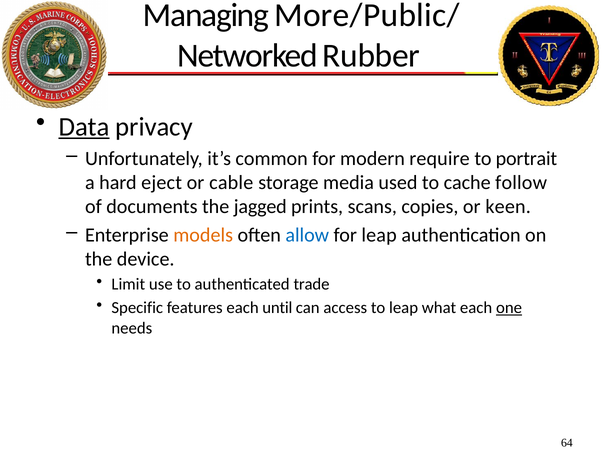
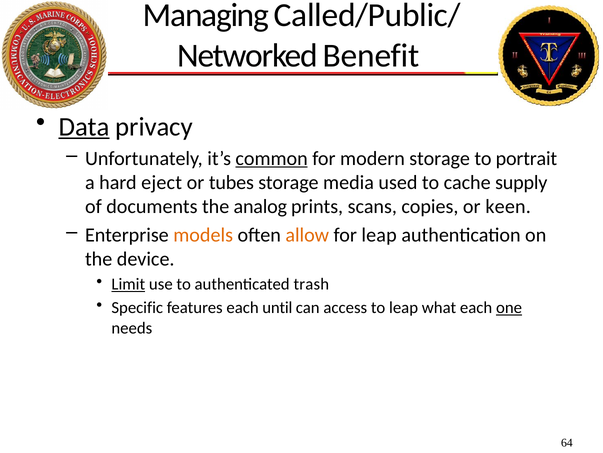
More/Public/: More/Public/ -> Called/Public/
Rubber: Rubber -> Benefit
common underline: none -> present
modern require: require -> storage
cable: cable -> tubes
follow: follow -> supply
jagged: jagged -> analog
allow colour: blue -> orange
Limit underline: none -> present
trade: trade -> trash
